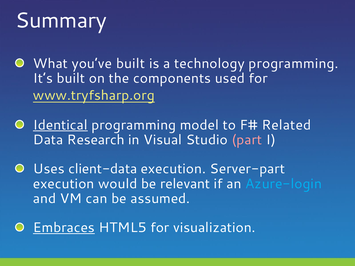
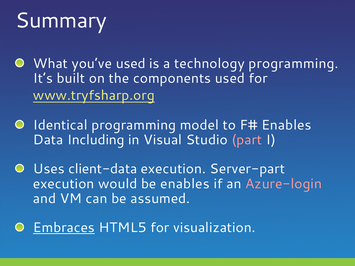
you’ve built: built -> used
Identical underline: present -> none
Related at (286, 125): Related -> Enables
Research: Research -> Including
be relevant: relevant -> enables
Azure-login colour: light blue -> pink
